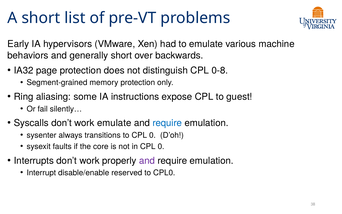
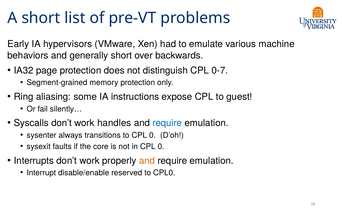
0-8: 0-8 -> 0-7
work emulate: emulate -> handles
and at (147, 160) colour: purple -> orange
